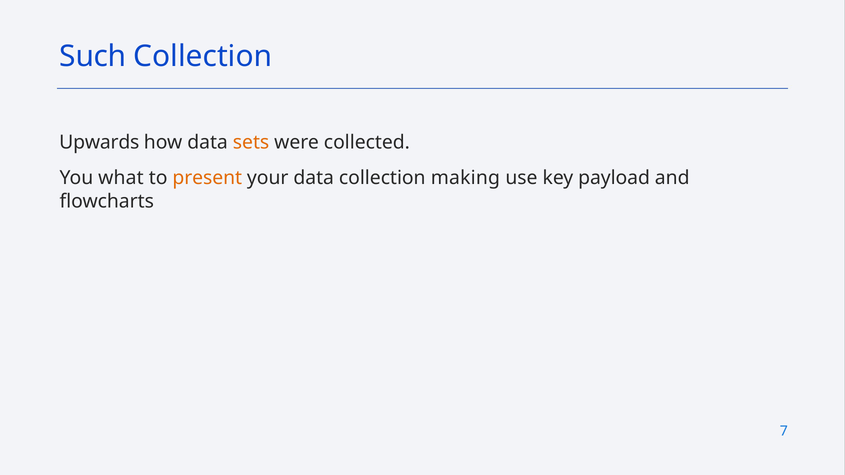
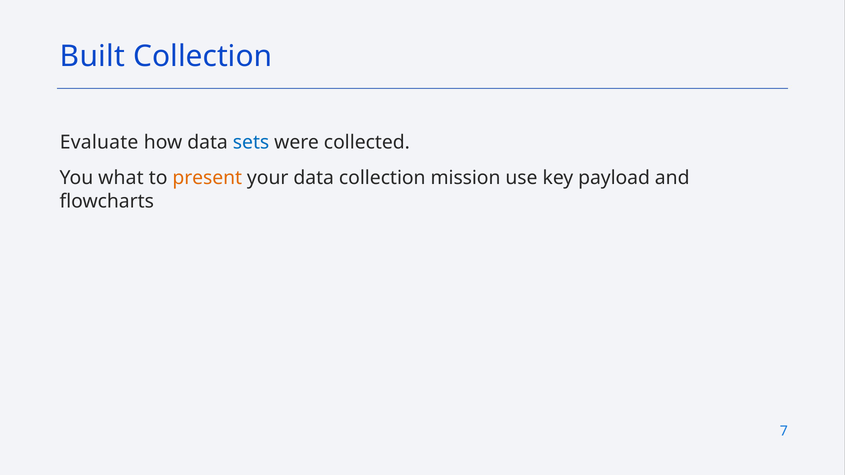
Such: Such -> Built
Upwards: Upwards -> Evaluate
sets colour: orange -> blue
making: making -> mission
